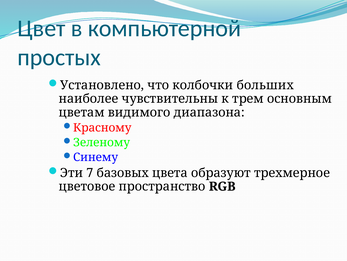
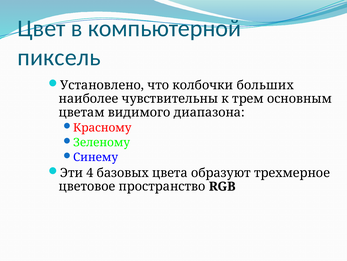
простых: простых -> пиксель
7: 7 -> 4
